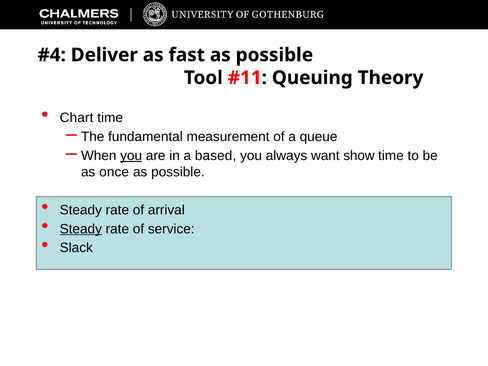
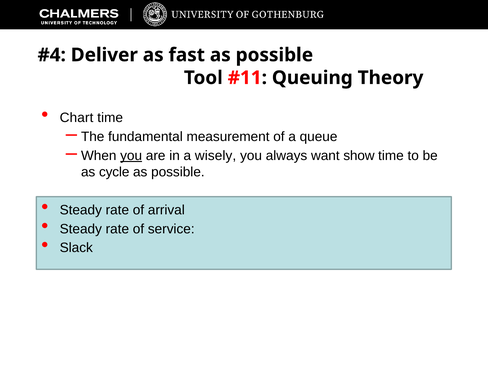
based: based -> wisely
once: once -> cycle
Steady at (81, 229) underline: present -> none
